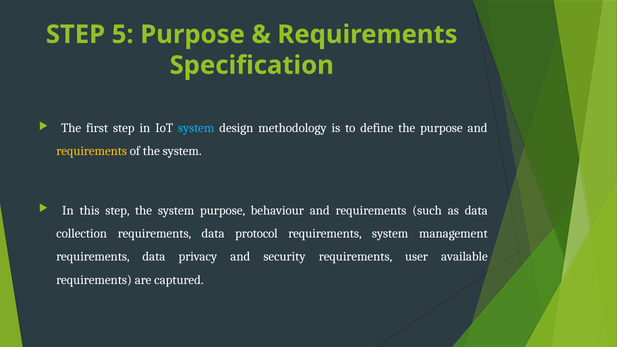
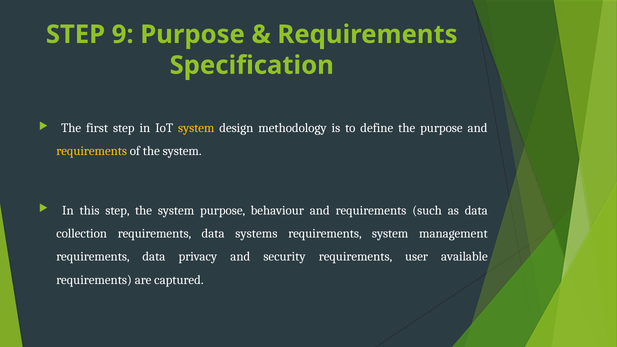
5: 5 -> 9
system at (196, 128) colour: light blue -> yellow
protocol: protocol -> systems
